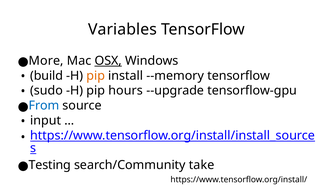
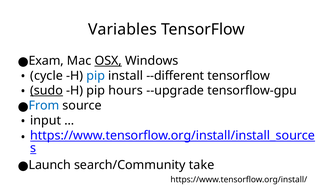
More: More -> Exam
build: build -> cycle
pip at (96, 76) colour: orange -> blue
--memory: --memory -> --different
sudo underline: none -> present
Testing: Testing -> Launch
